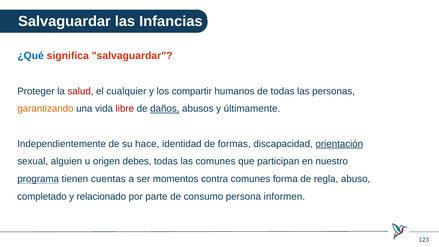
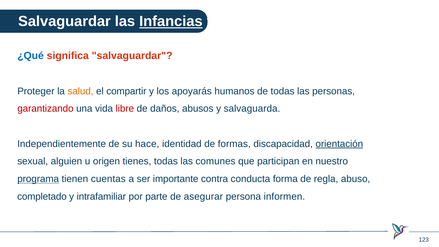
Infancias underline: none -> present
salud colour: red -> orange
cualquier: cualquier -> compartir
compartir: compartir -> apoyarás
garantizando colour: orange -> red
daños underline: present -> none
últimamente: últimamente -> salvaguarda
debes: debes -> tienes
momentos: momentos -> importante
contra comunes: comunes -> conducta
relacionado: relacionado -> intrafamiliar
consumo: consumo -> asegurar
